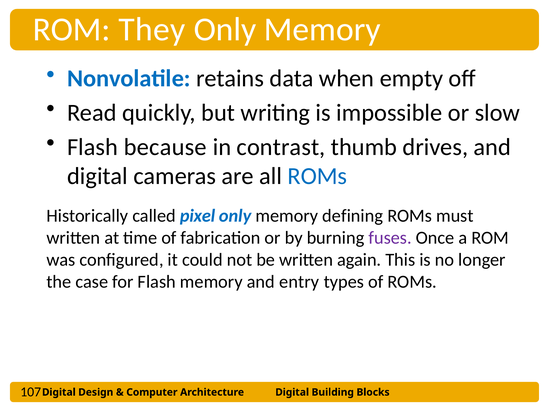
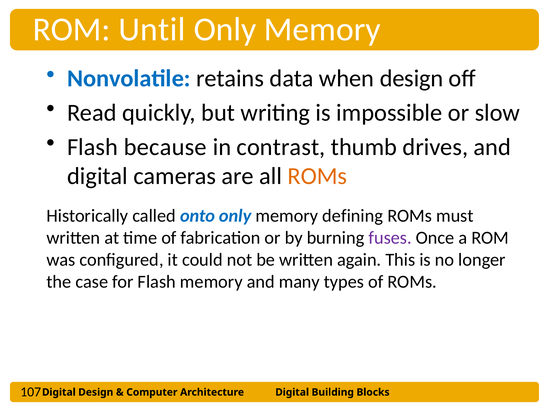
They: They -> Until
when empty: empty -> design
ROMs at (317, 176) colour: blue -> orange
pixel: pixel -> onto
entry: entry -> many
